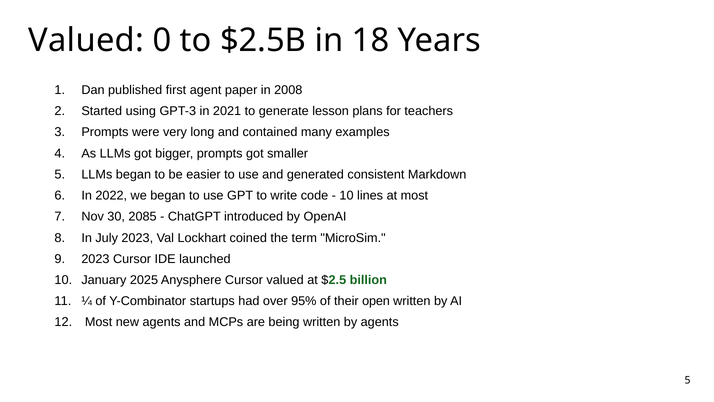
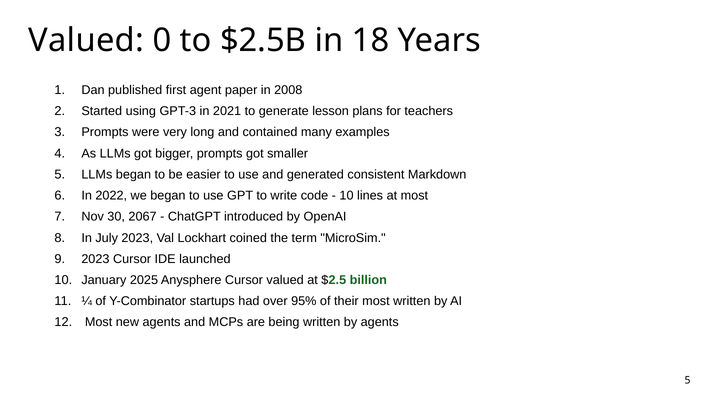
2085: 2085 -> 2067
their open: open -> most
